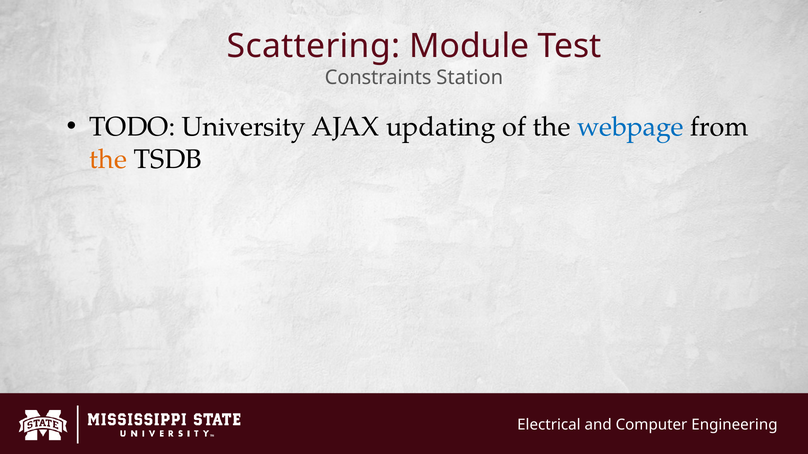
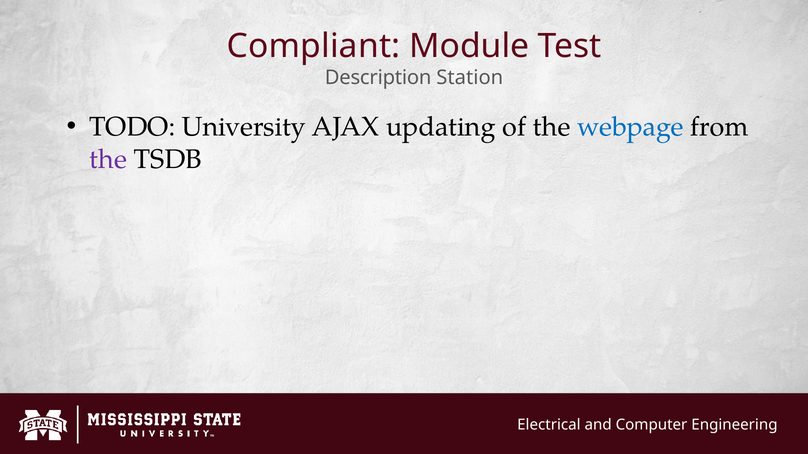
Scattering: Scattering -> Compliant
Constraints: Constraints -> Description
the at (108, 159) colour: orange -> purple
